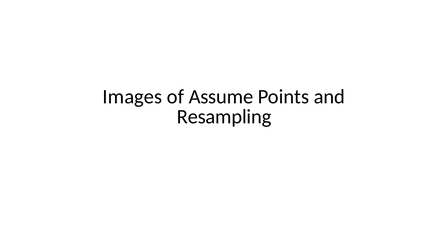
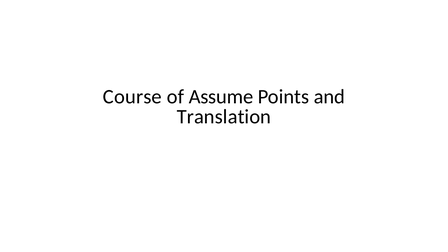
Images: Images -> Course
Resampling: Resampling -> Translation
